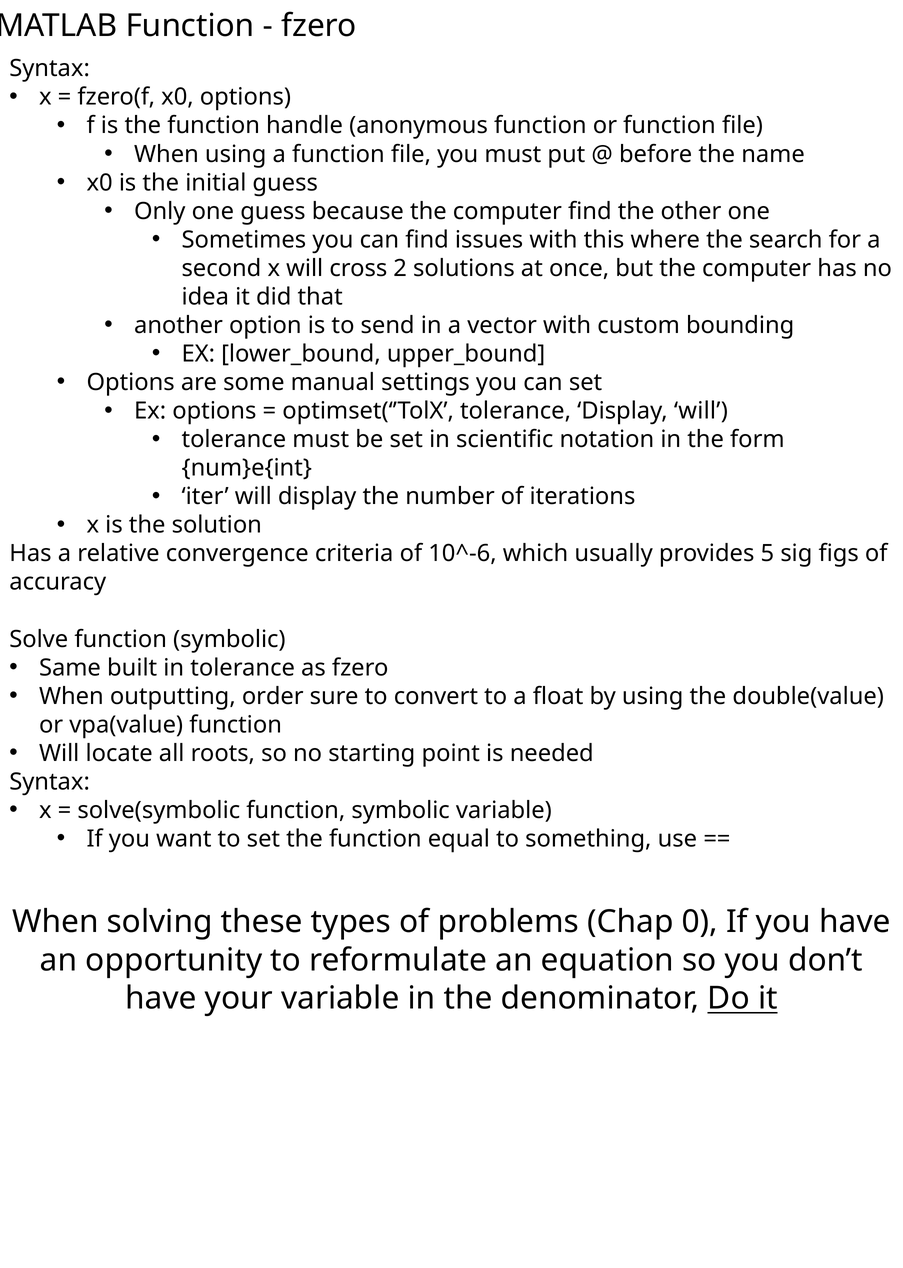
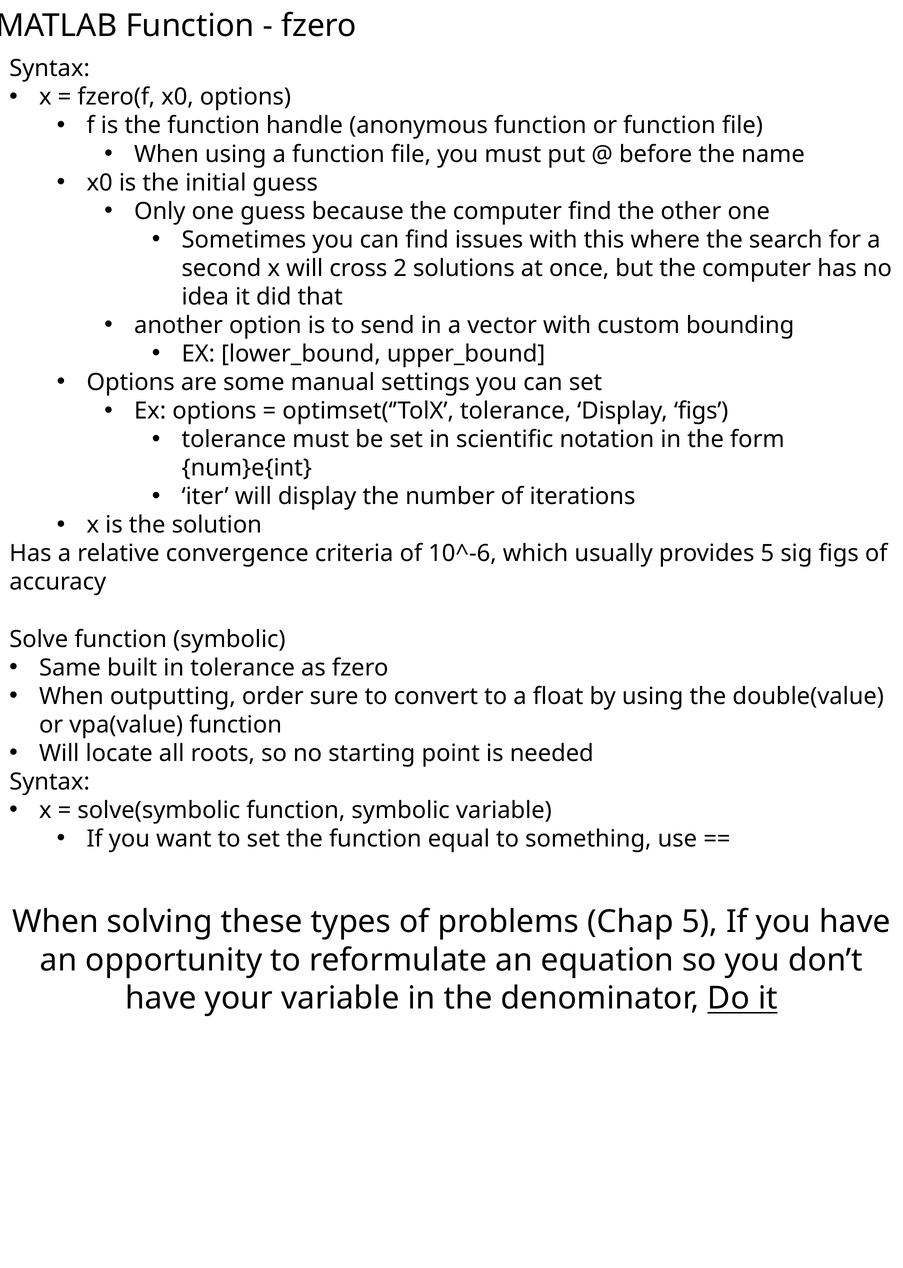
Display will: will -> figs
Chap 0: 0 -> 5
